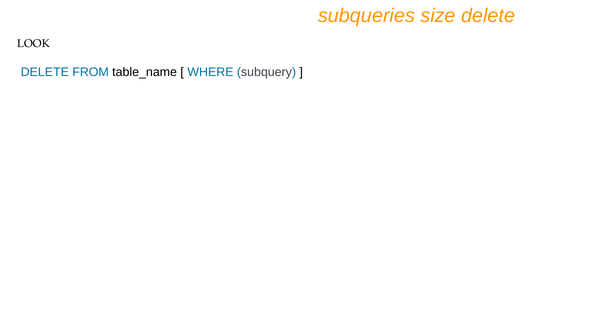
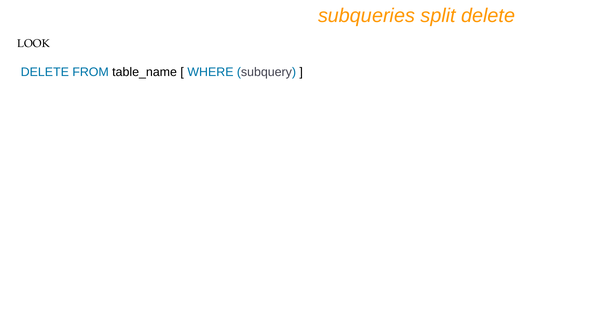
size: size -> split
